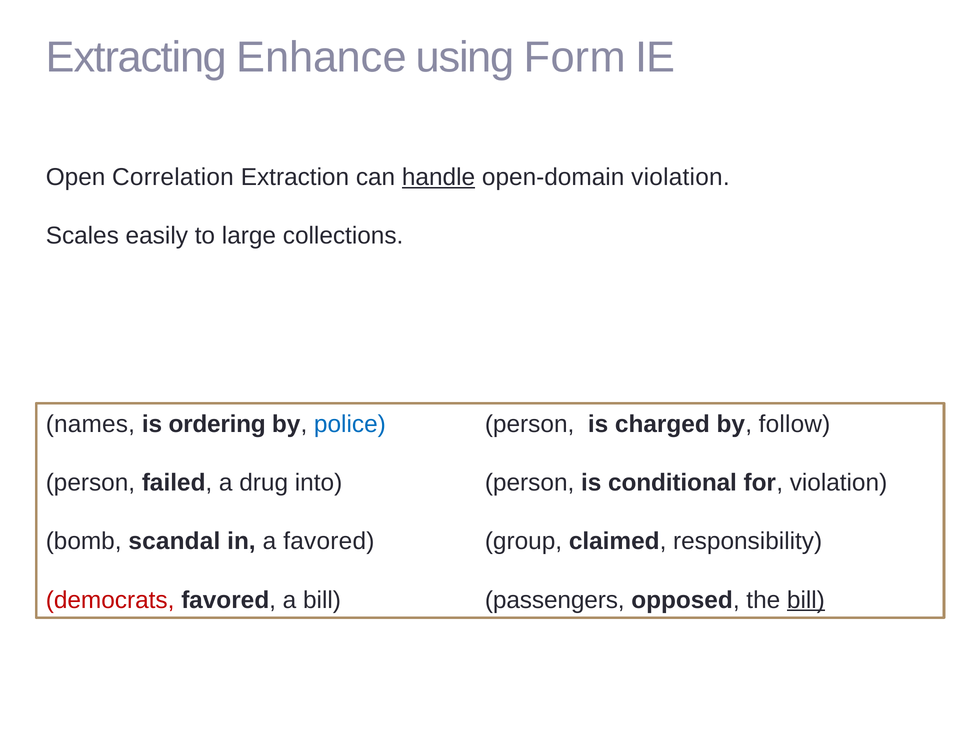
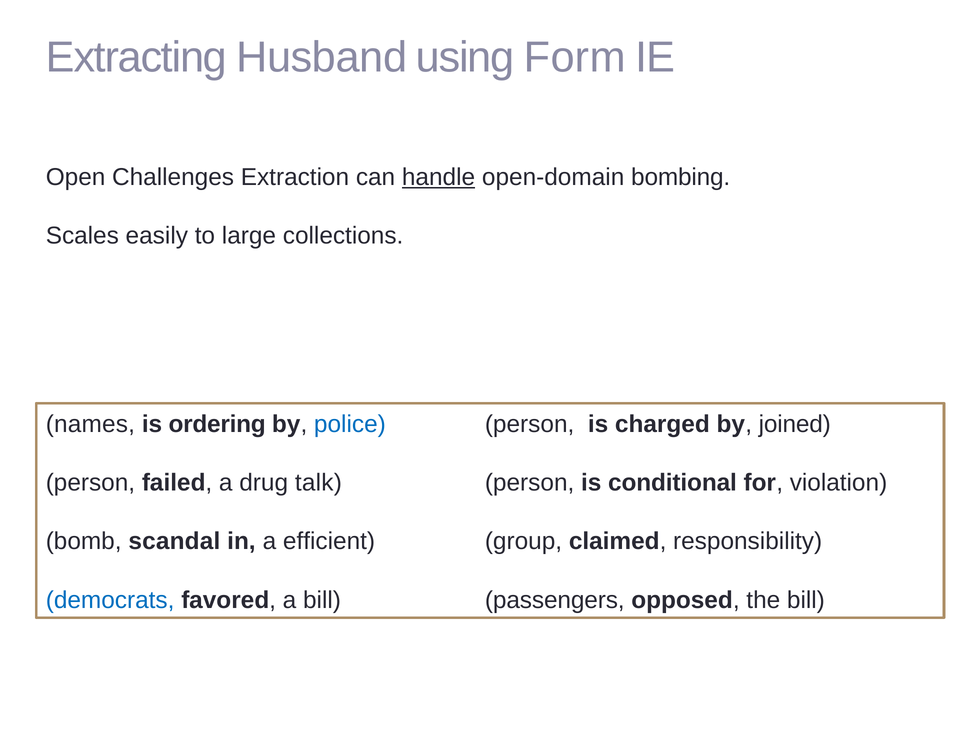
Enhance: Enhance -> Husband
Correlation: Correlation -> Challenges
open-domain violation: violation -> bombing
follow: follow -> joined
into: into -> talk
a favored: favored -> efficient
democrats colour: red -> blue
bill at (806, 600) underline: present -> none
